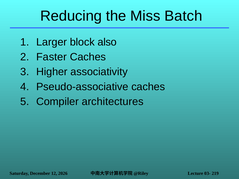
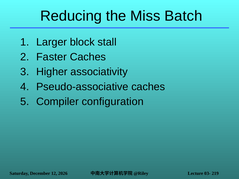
also: also -> stall
architectures: architectures -> configuration
